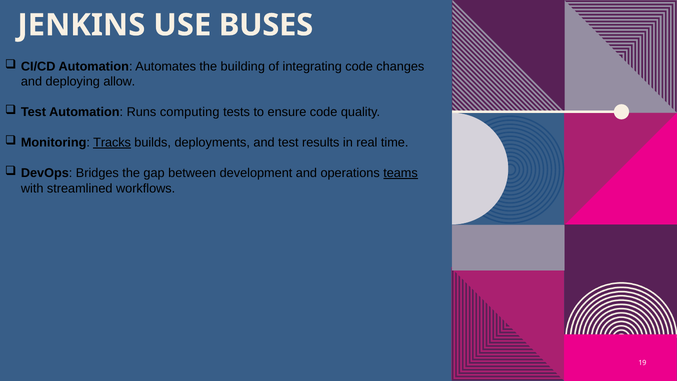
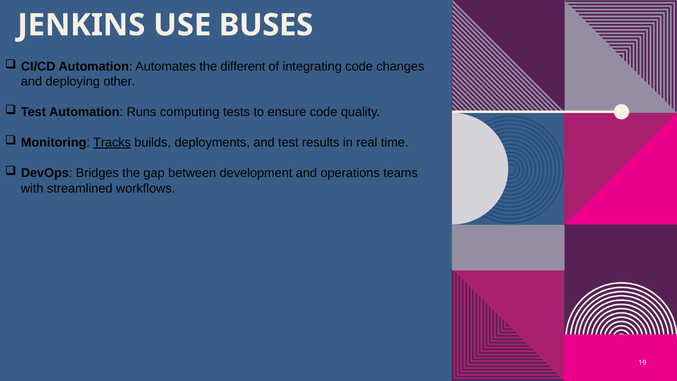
building: building -> different
allow: allow -> other
teams underline: present -> none
